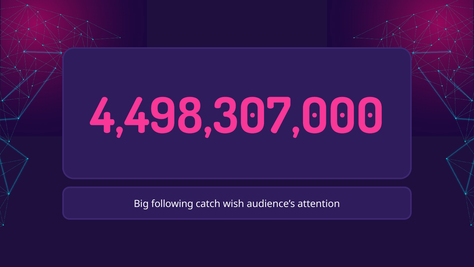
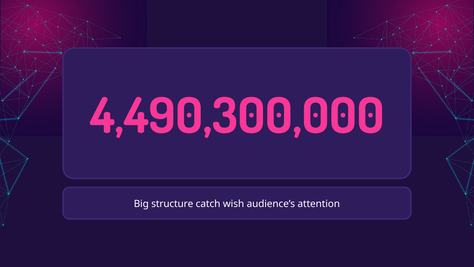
4,498,307,000: 4,498,307,000 -> 4,490,300,000
following: following -> structure
